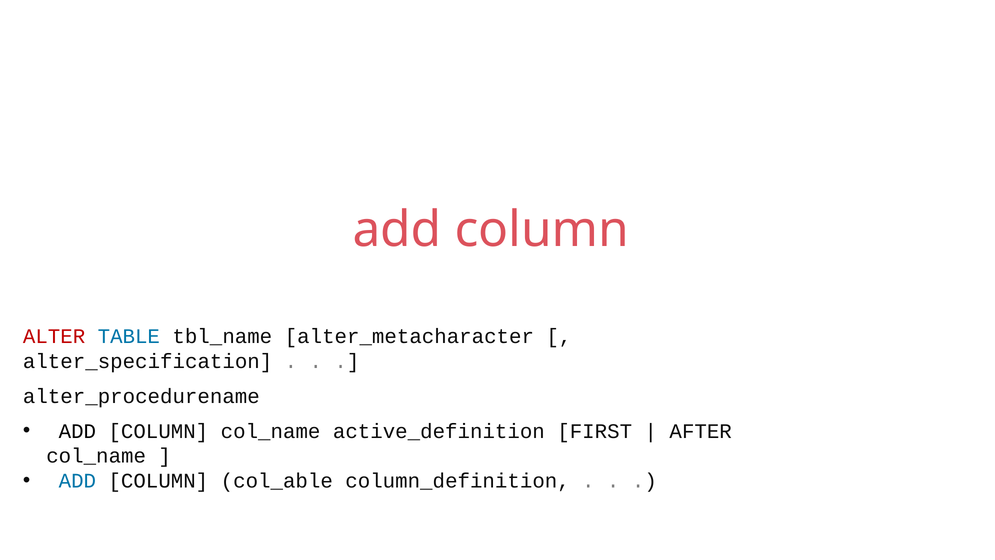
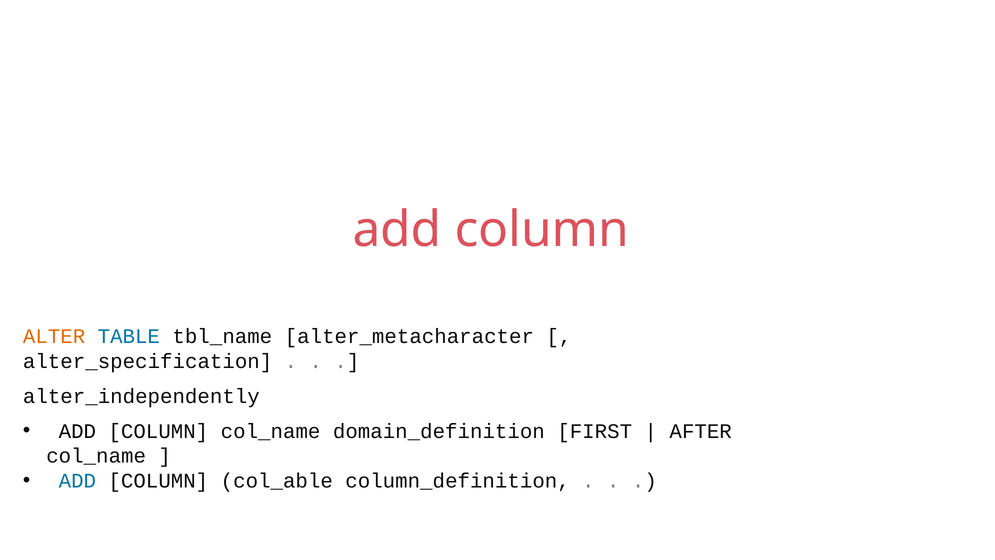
ALTER colour: red -> orange
alter_procedurename: alter_procedurename -> alter_independently
active_definition: active_definition -> domain_definition
